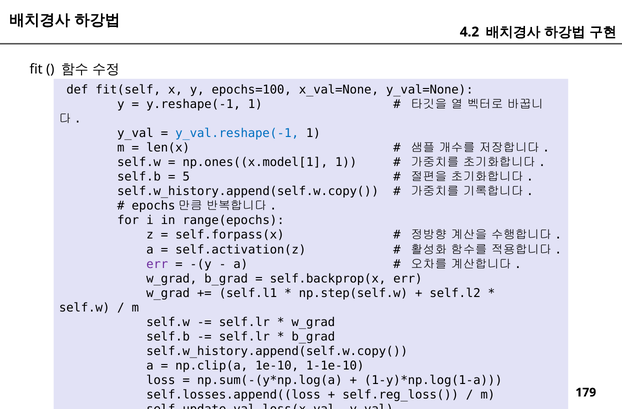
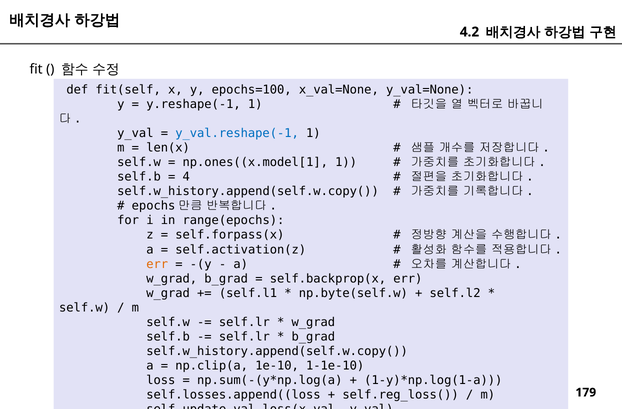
5: 5 -> 4
err at (157, 264) colour: purple -> orange
np.step(self.w: np.step(self.w -> np.byte(self.w
